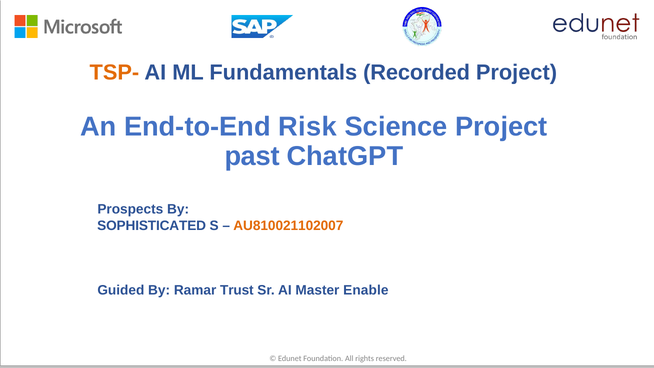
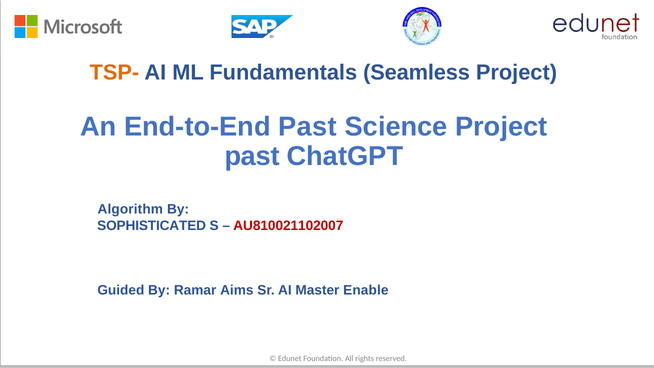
Recorded: Recorded -> Seamless
End-to-End Risk: Risk -> Past
Prospects: Prospects -> Algorithm
AU810021102007 colour: orange -> red
Trust: Trust -> Aims
